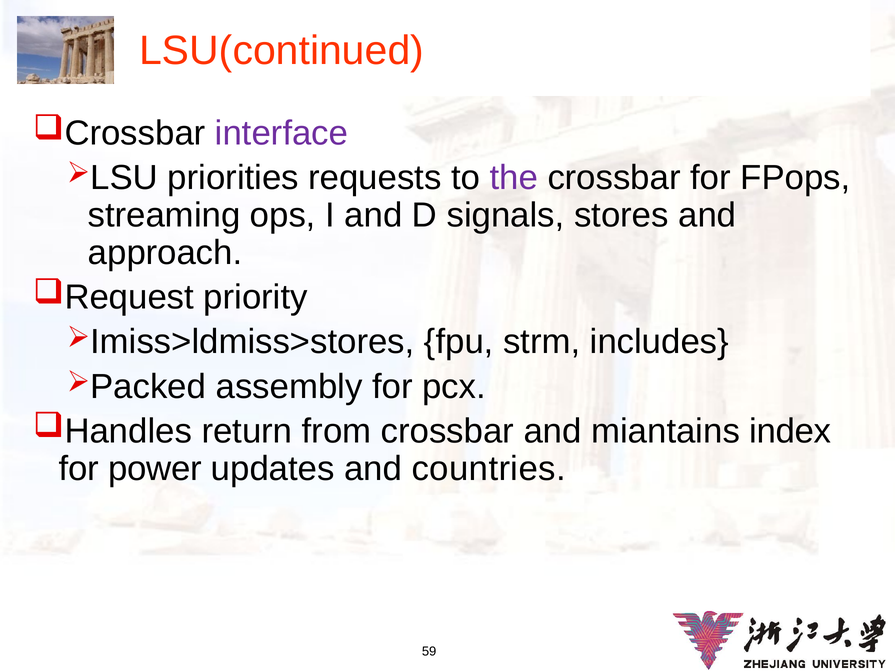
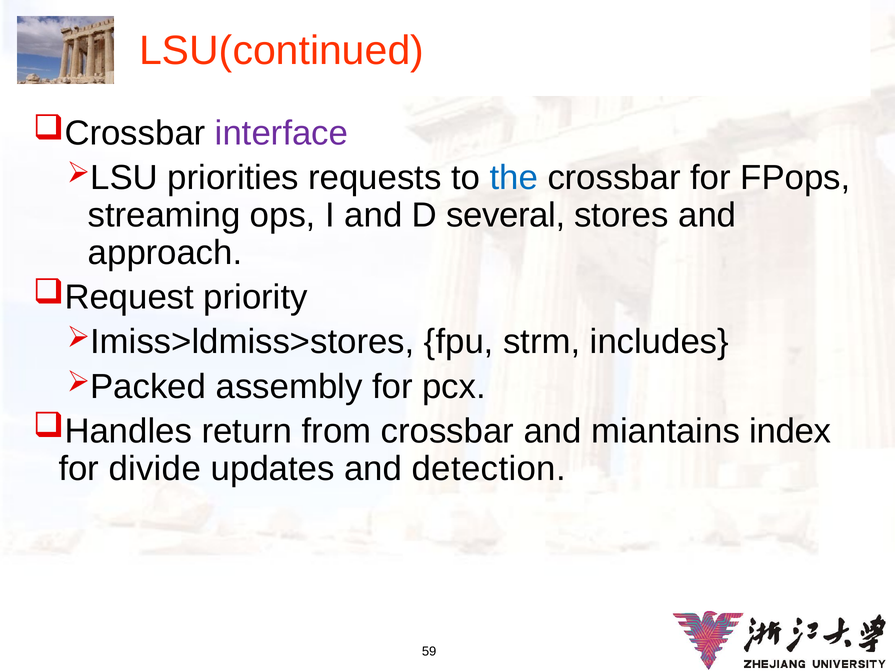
the colour: purple -> blue
signals: signals -> several
power: power -> divide
countries: countries -> detection
